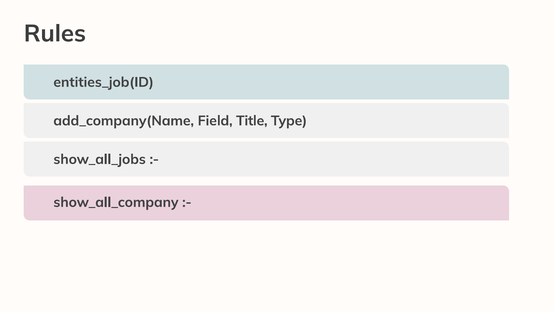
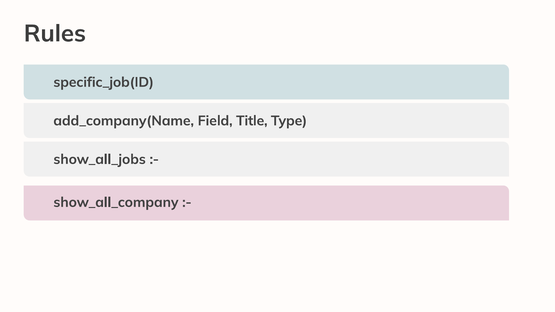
entities_job(ID: entities_job(ID -> specific_job(ID
